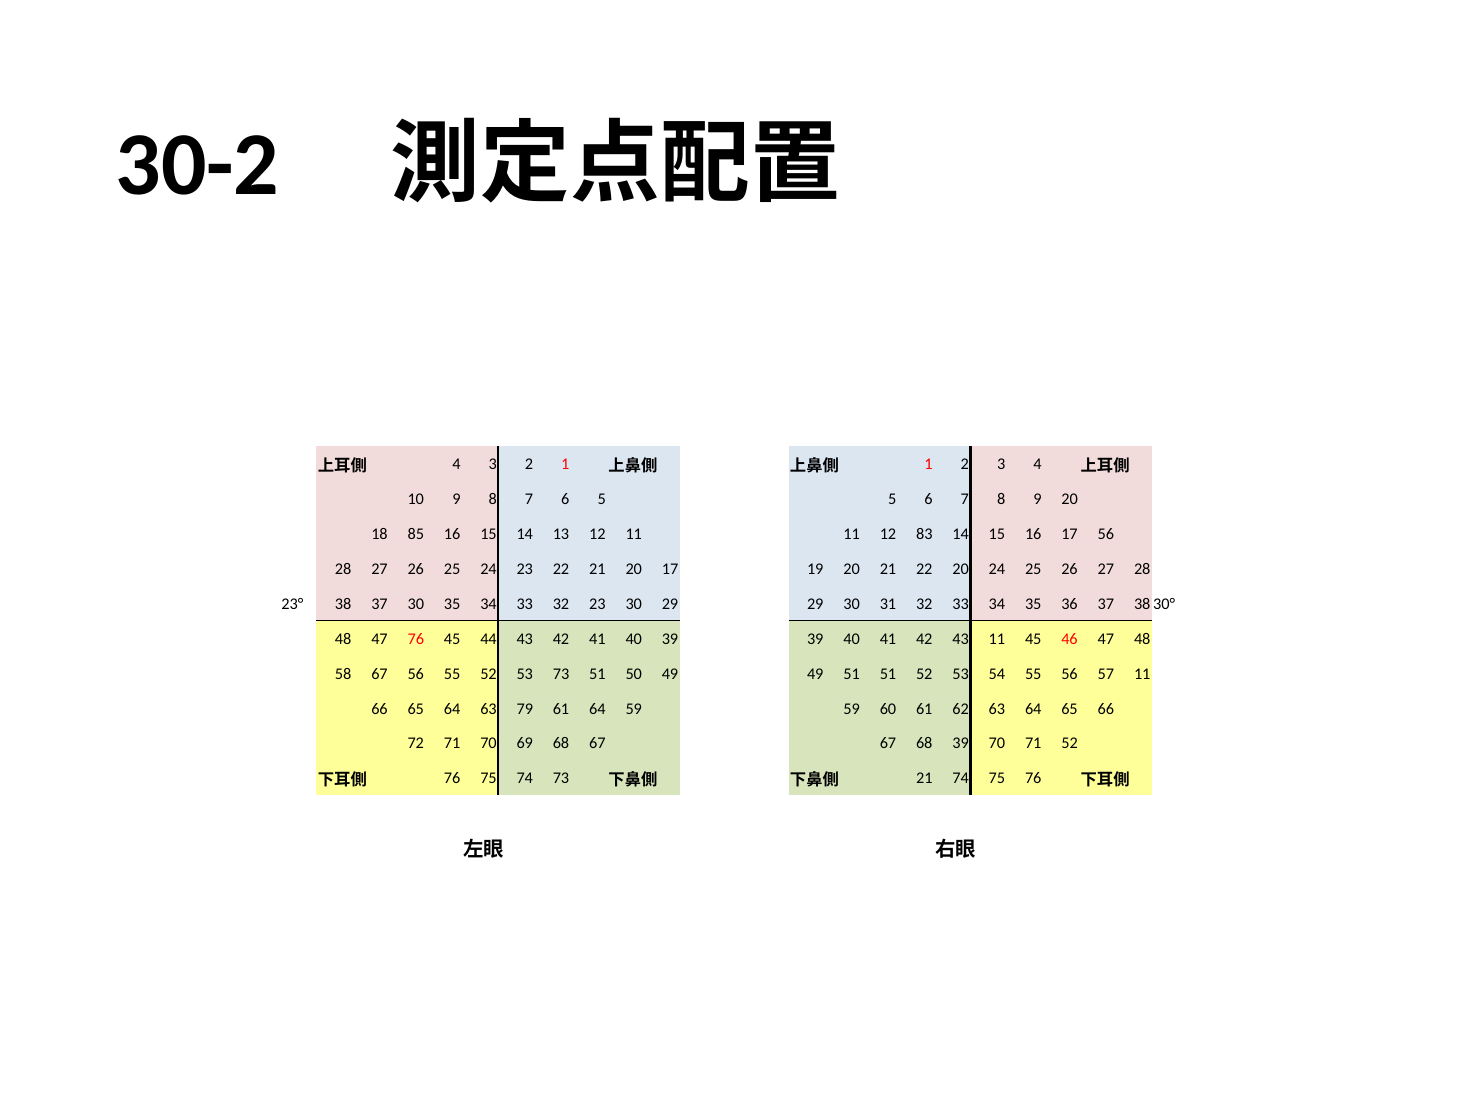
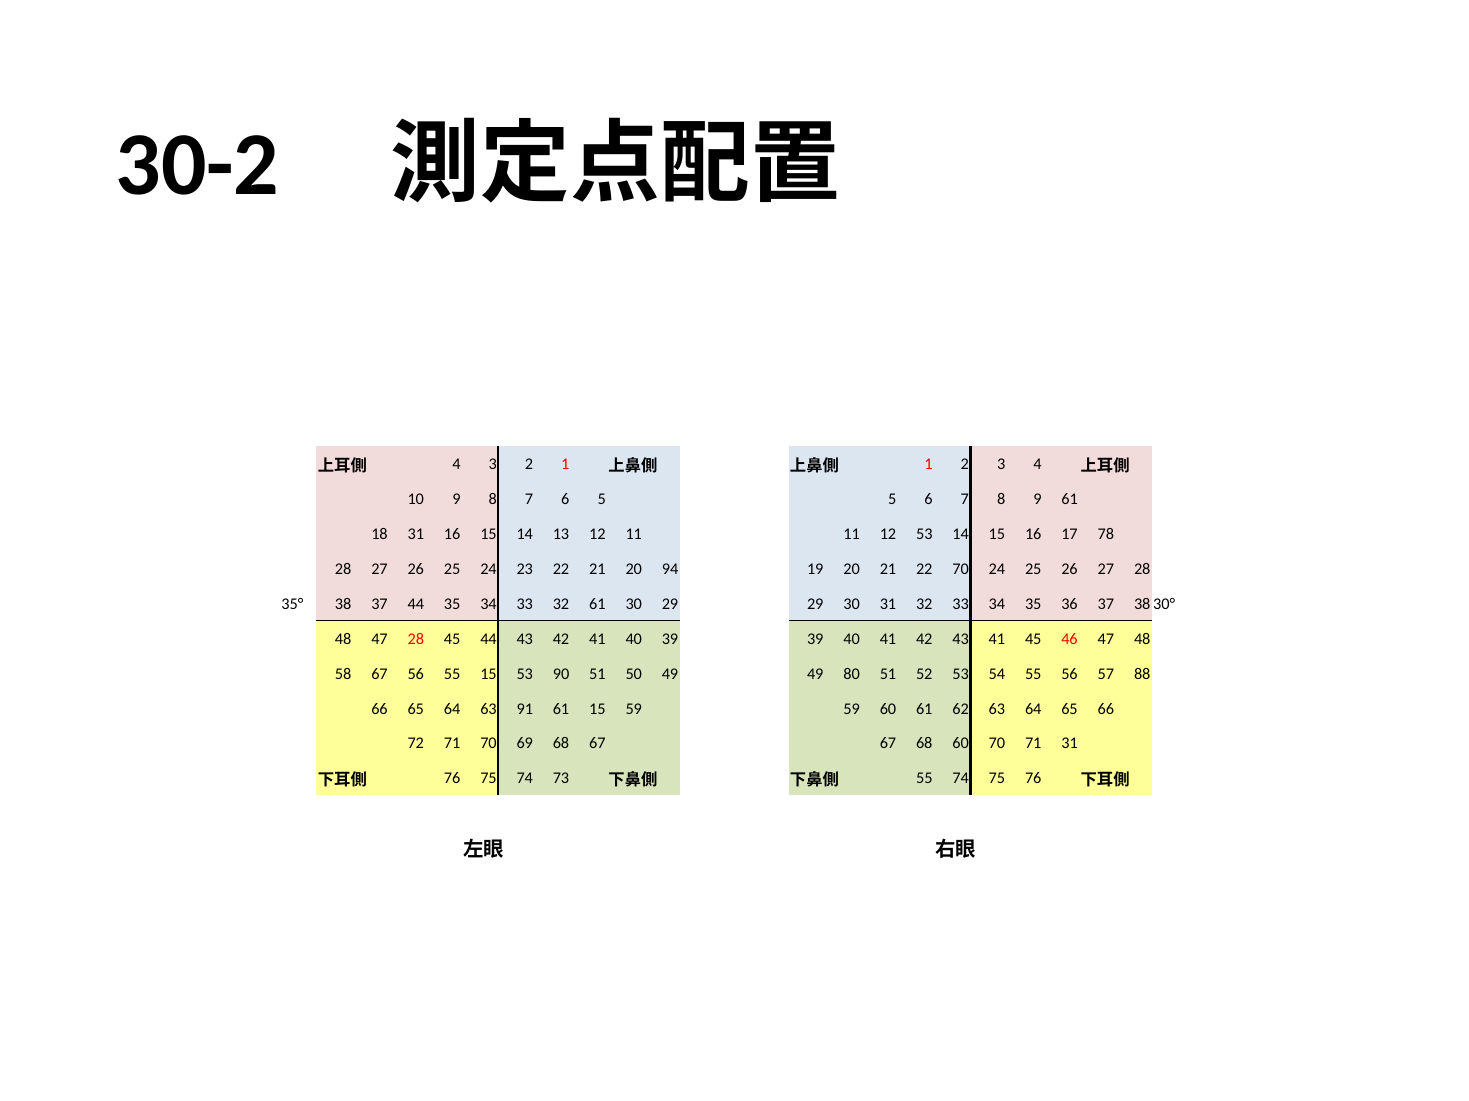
9 20: 20 -> 61
18 85: 85 -> 31
12 83: 83 -> 53
17 56: 56 -> 78
20 17: 17 -> 94
22 20: 20 -> 70
23°: 23° -> 35°
37 30: 30 -> 44
32 23: 23 -> 61
47 76: 76 -> 28
43 11: 11 -> 41
55 52: 52 -> 15
53 73: 73 -> 90
49 51: 51 -> 80
57 11: 11 -> 88
79: 79 -> 91
61 64: 64 -> 15
68 39: 39 -> 60
71 52: 52 -> 31
21 at (924, 779): 21 -> 55
